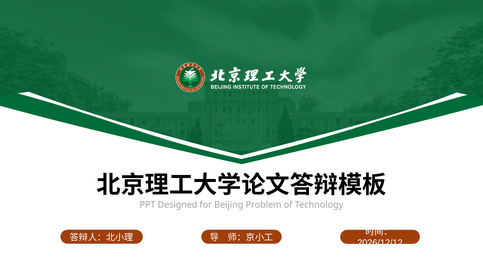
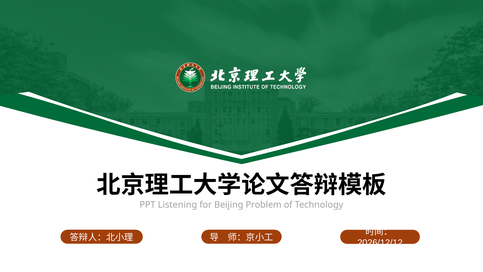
Designed: Designed -> Listening
